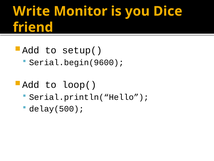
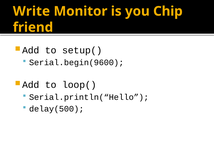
Dice: Dice -> Chip
